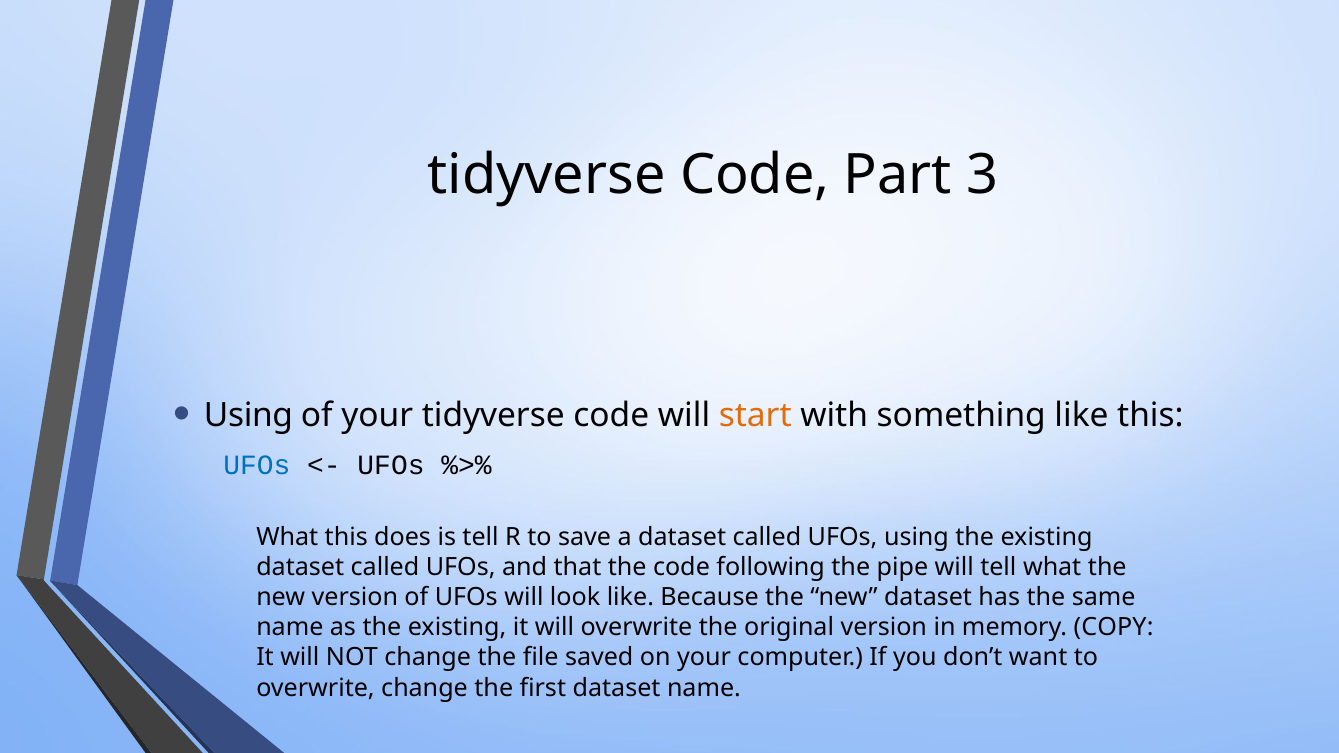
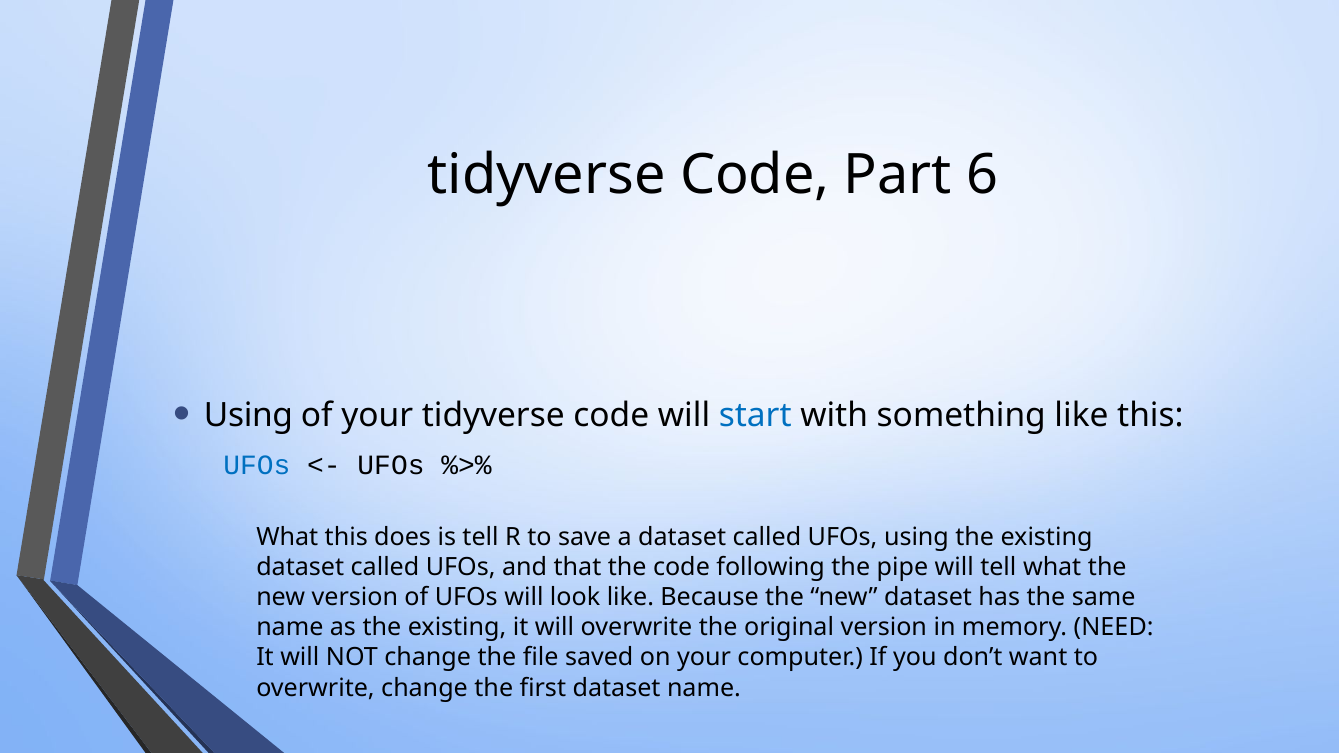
3: 3 -> 6
start colour: orange -> blue
COPY: COPY -> NEED
